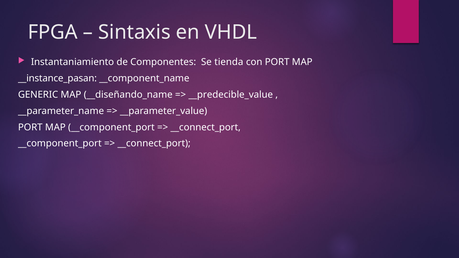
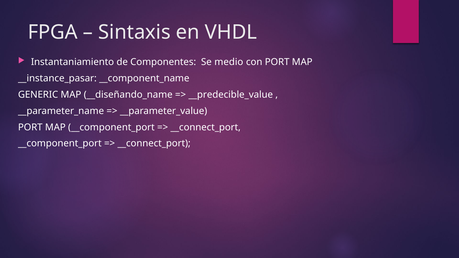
tienda: tienda -> medio
__instance_pasan: __instance_pasan -> __instance_pasar
